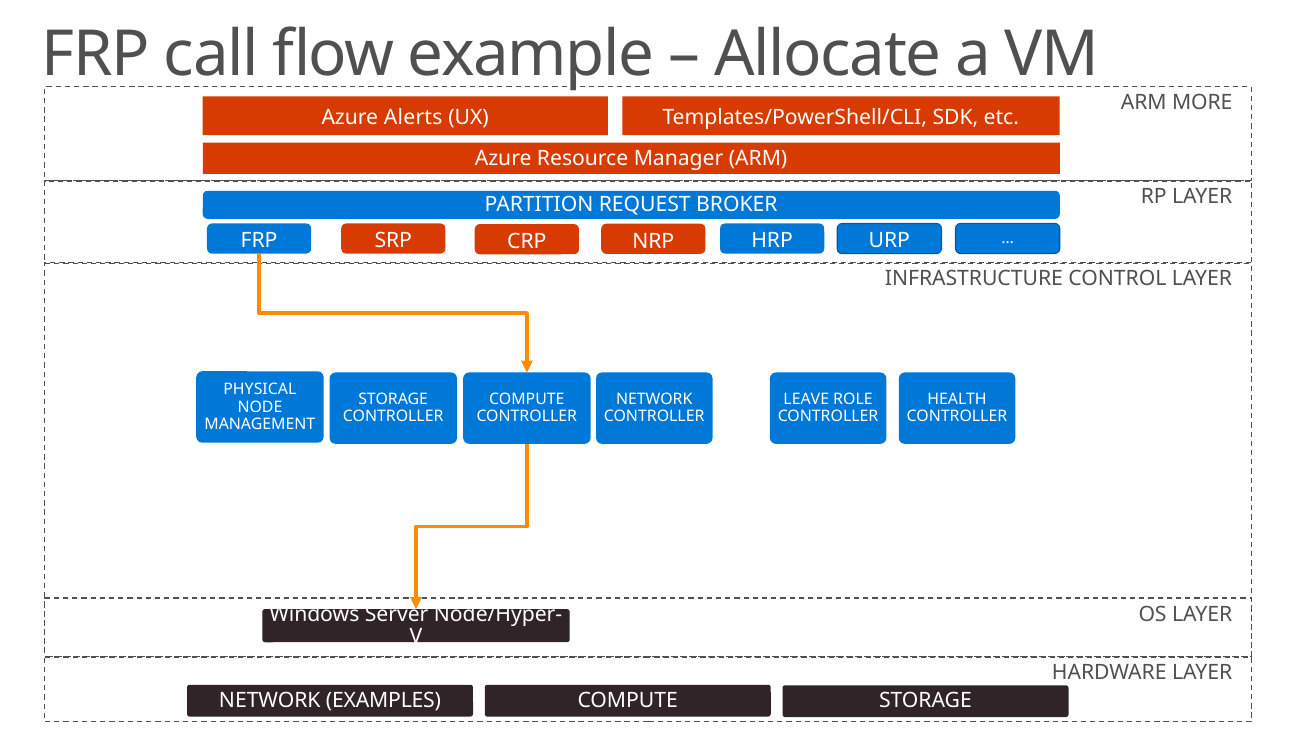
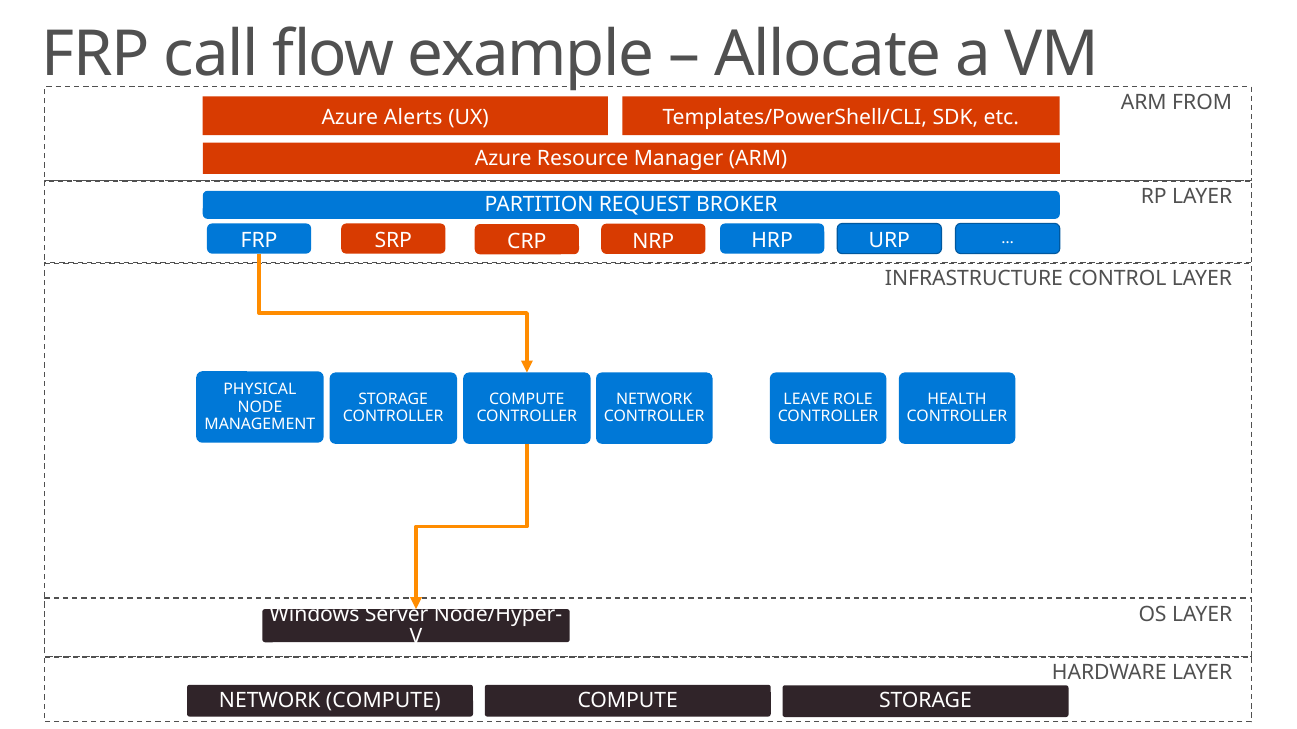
MORE: MORE -> FROM
NETWORK EXAMPLES: EXAMPLES -> COMPUTE
